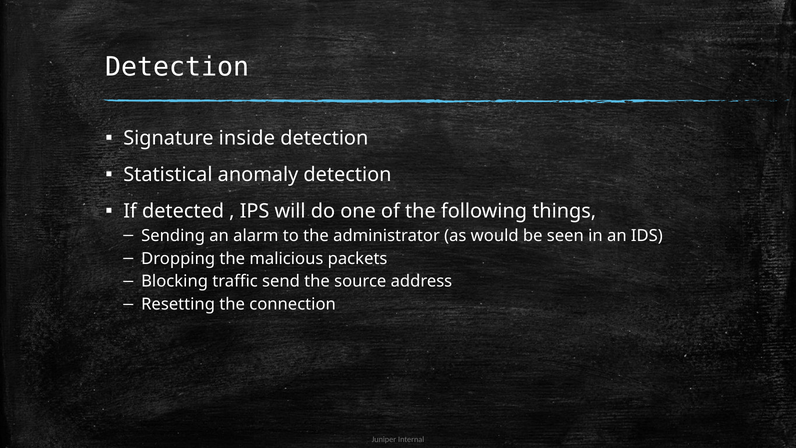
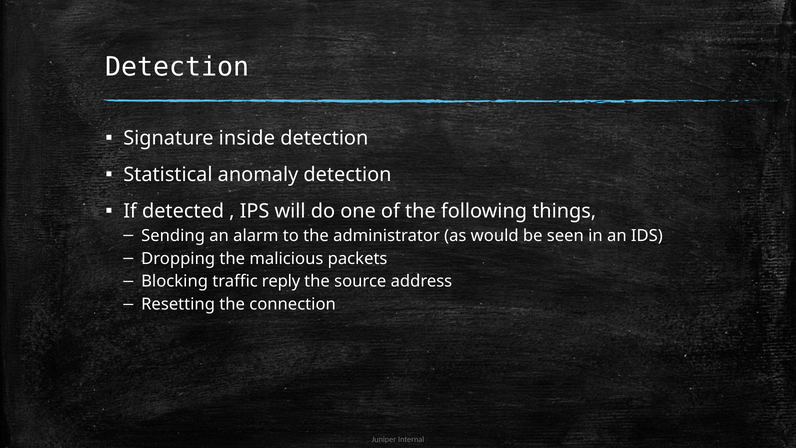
send: send -> reply
